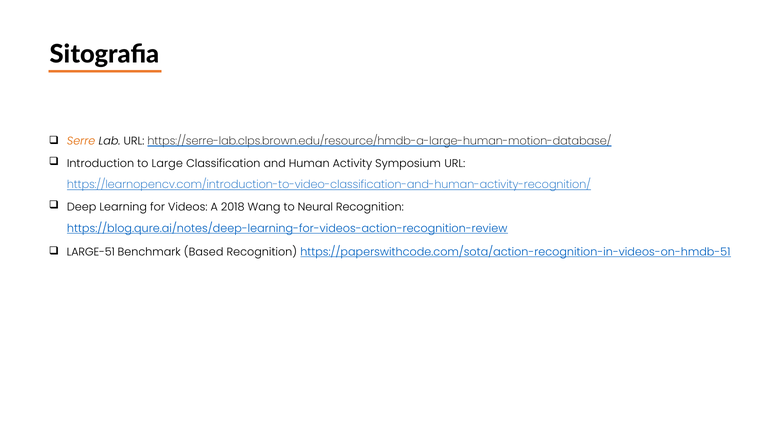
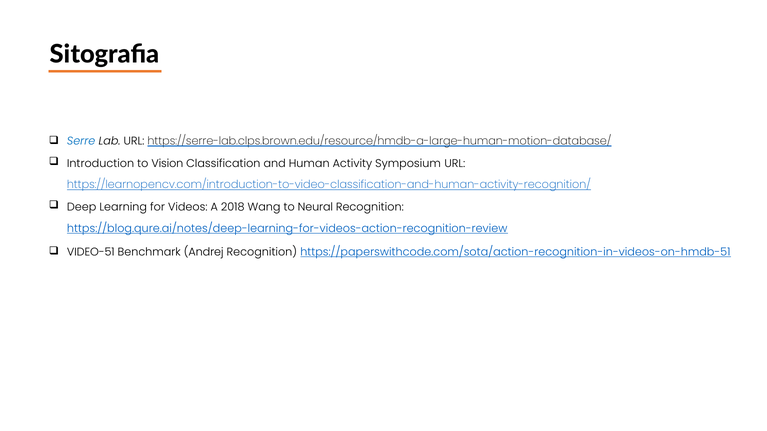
Serre colour: orange -> blue
Large: Large -> Vision
LARGE-51: LARGE-51 -> VIDEO-51
Based: Based -> Andrej
